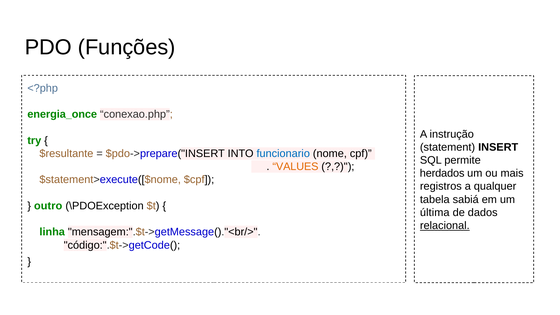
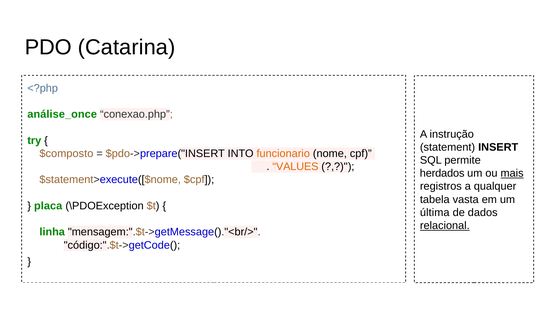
Funções: Funções -> Catarina
energia_once: energia_once -> análise_once
$resultante: $resultante -> $composto
funcionario colour: blue -> orange
mais underline: none -> present
sabiá: sabiá -> vasta
outro: outro -> placa
